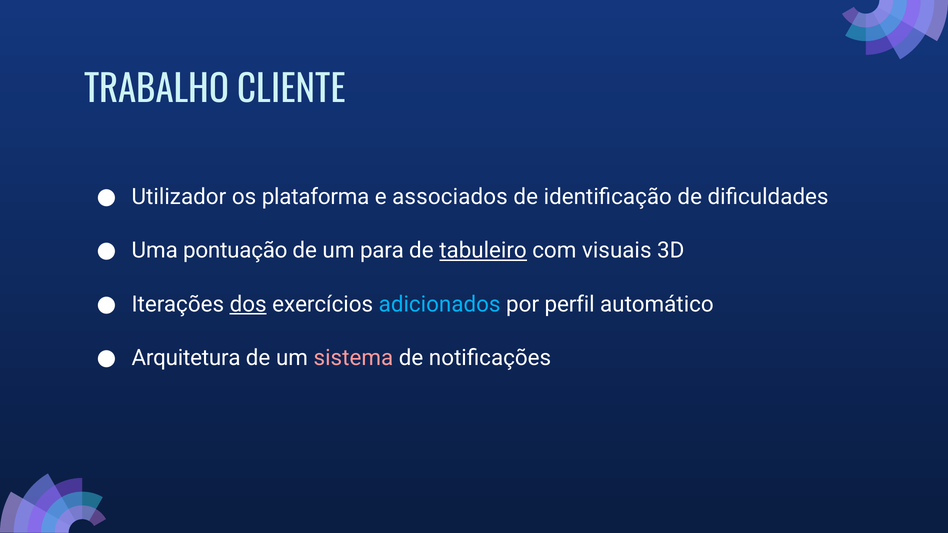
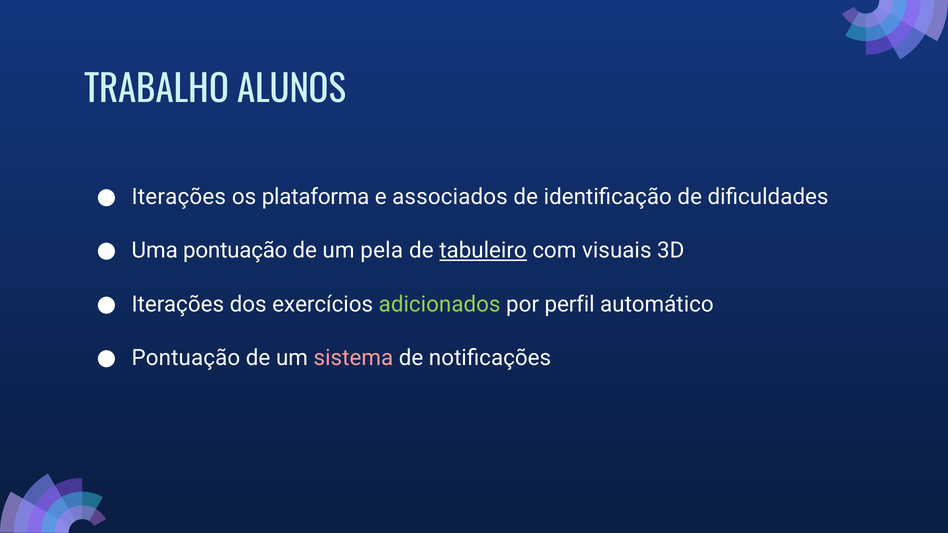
CLIENTE: CLIENTE -> ALUNOS
Utilizador at (179, 197): Utilizador -> Iterações
para: para -> pela
dos underline: present -> none
adicionados colour: light blue -> light green
Arquitetura at (186, 358): Arquitetura -> Pontuação
